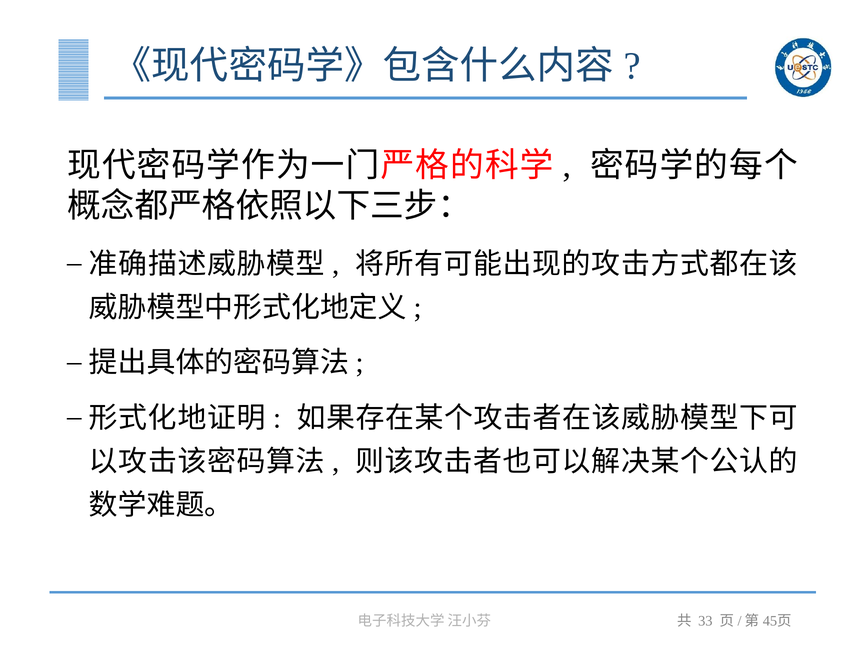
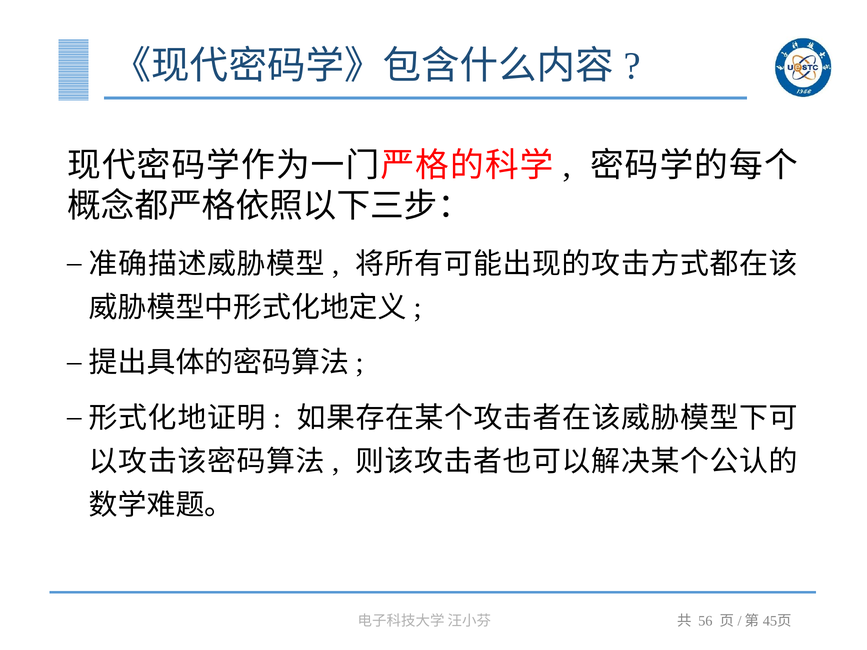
33: 33 -> 56
